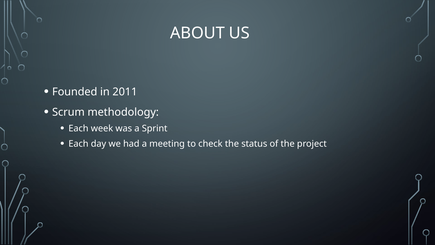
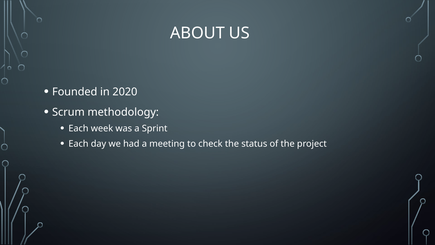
2011: 2011 -> 2020
